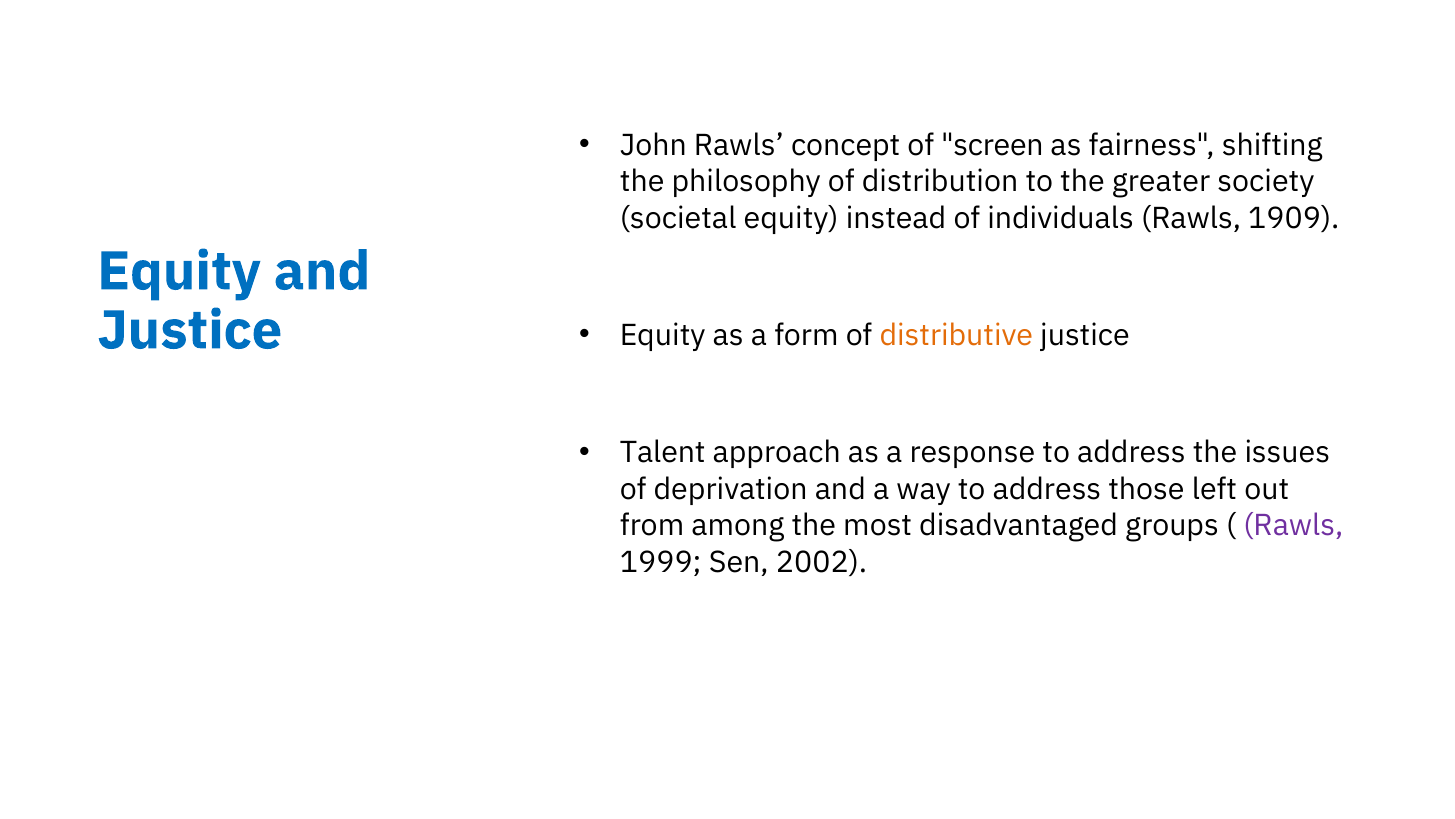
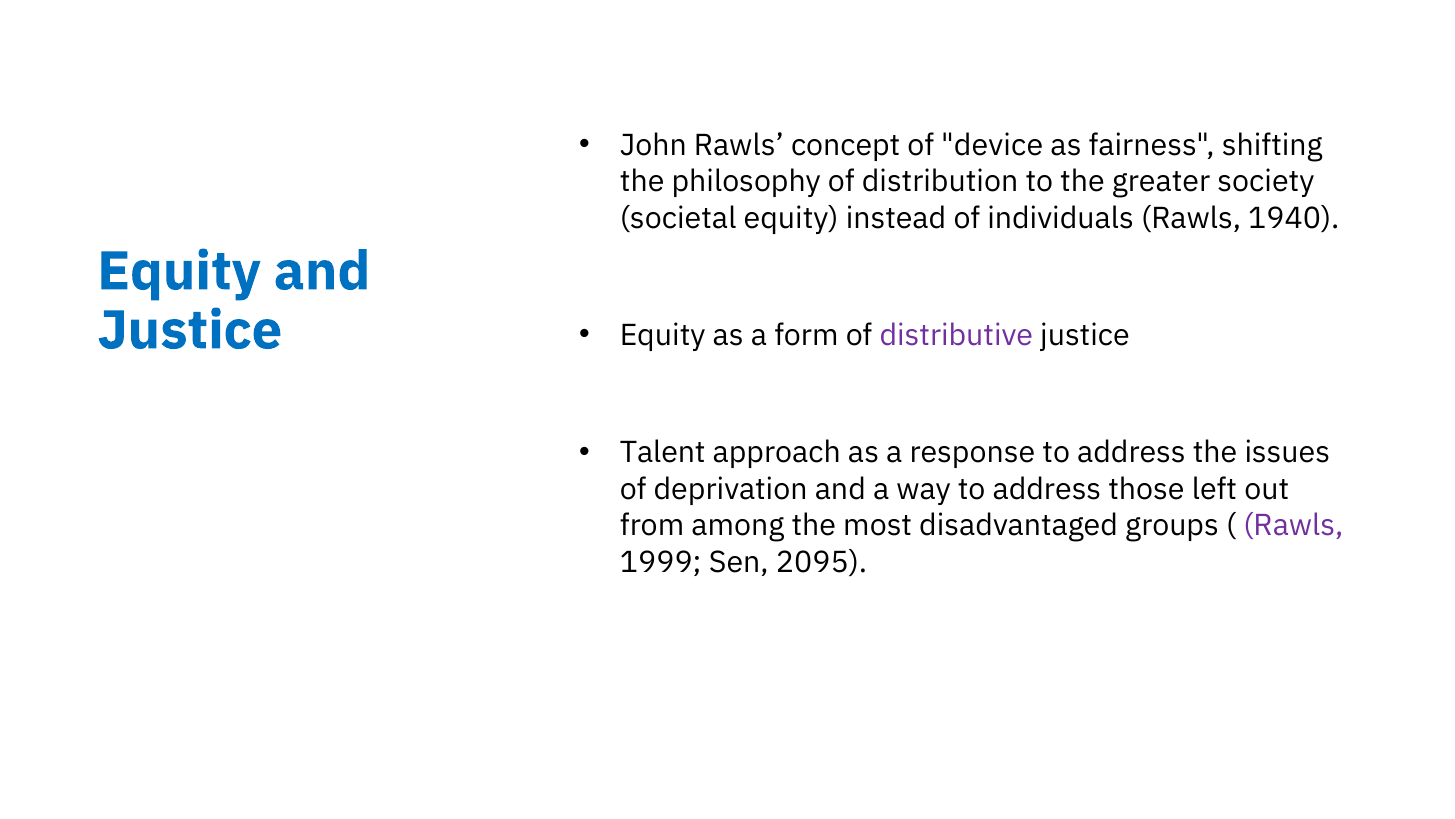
screen: screen -> device
1909: 1909 -> 1940
distributive colour: orange -> purple
2002: 2002 -> 2095
